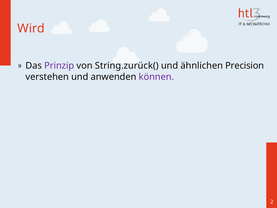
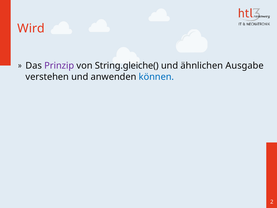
String.zurück(: String.zurück( -> String.gleiche(
Precision: Precision -> Ausgabe
können colour: purple -> blue
